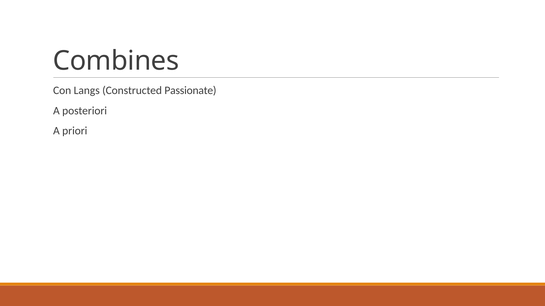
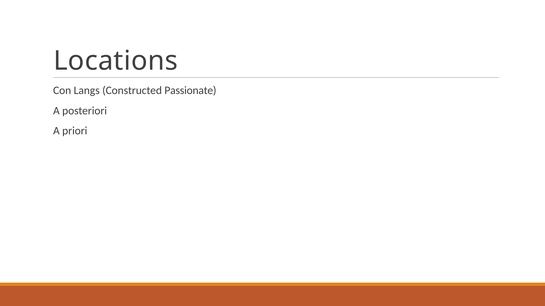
Combines: Combines -> Locations
